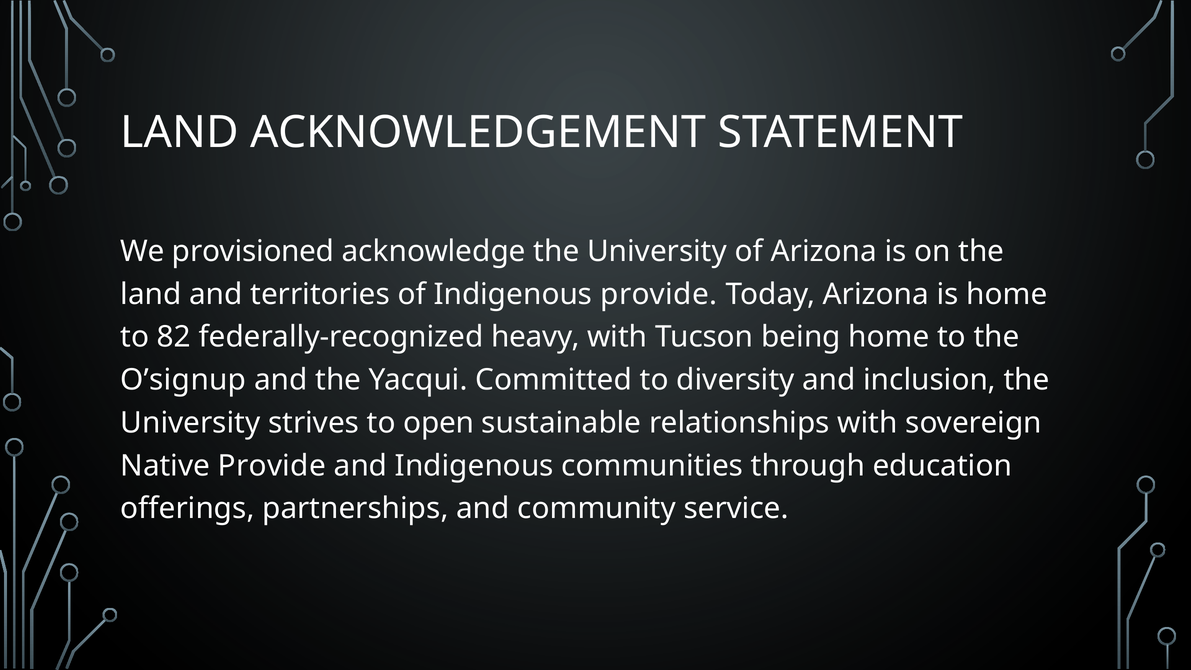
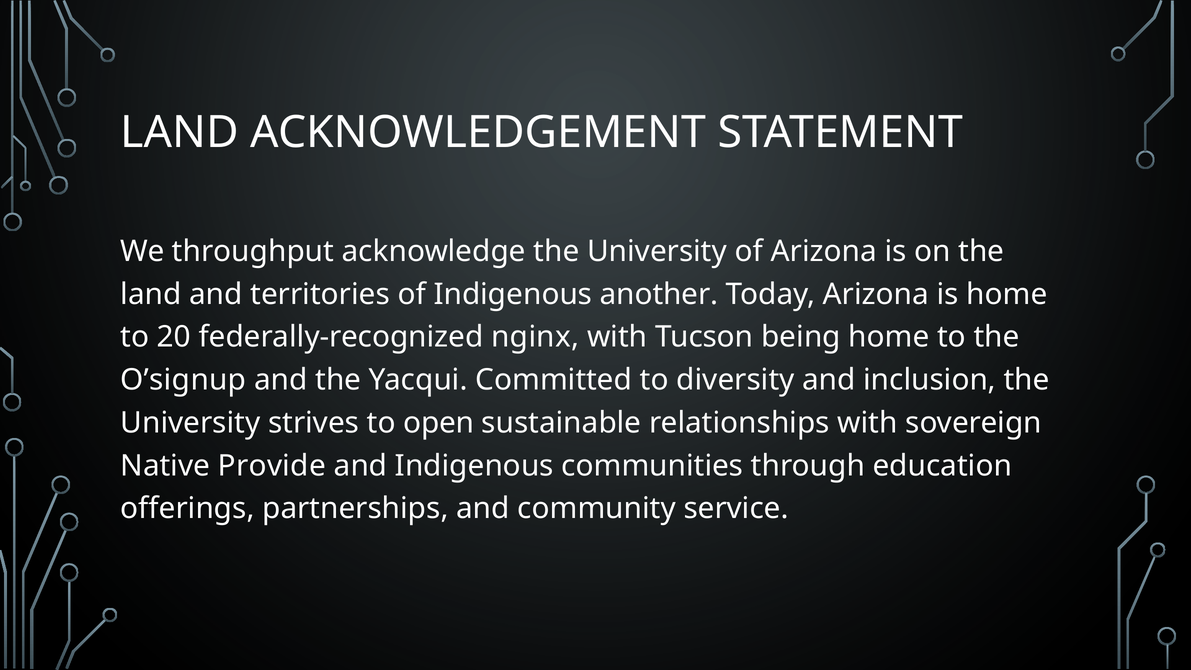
provisioned: provisioned -> throughput
Indigenous provide: provide -> another
82: 82 -> 20
heavy: heavy -> nginx
